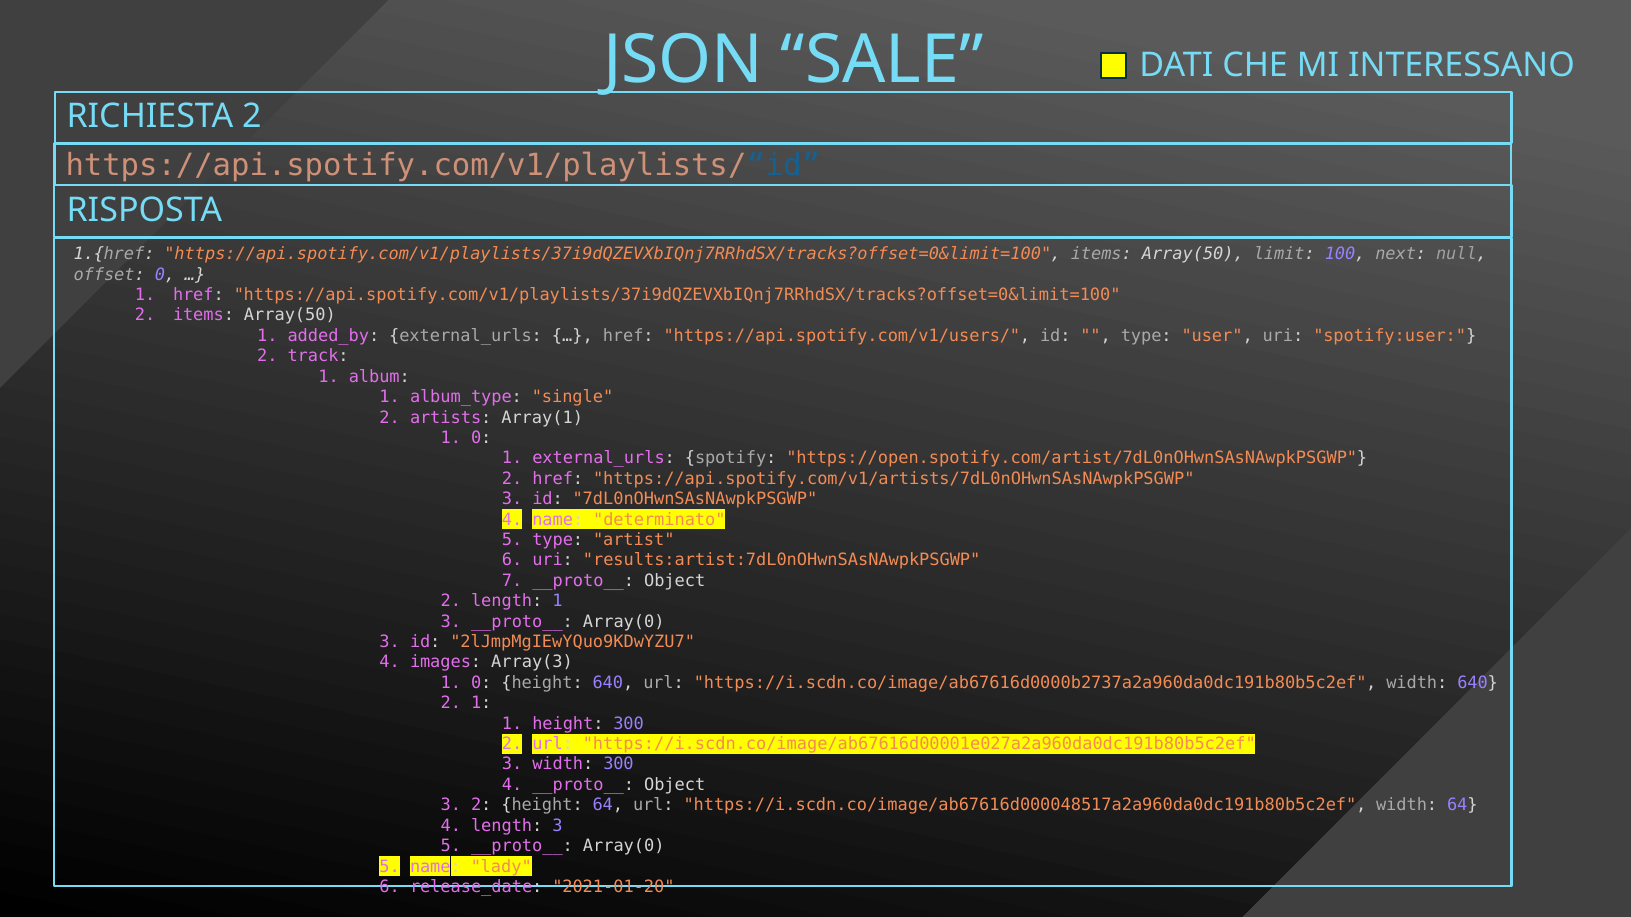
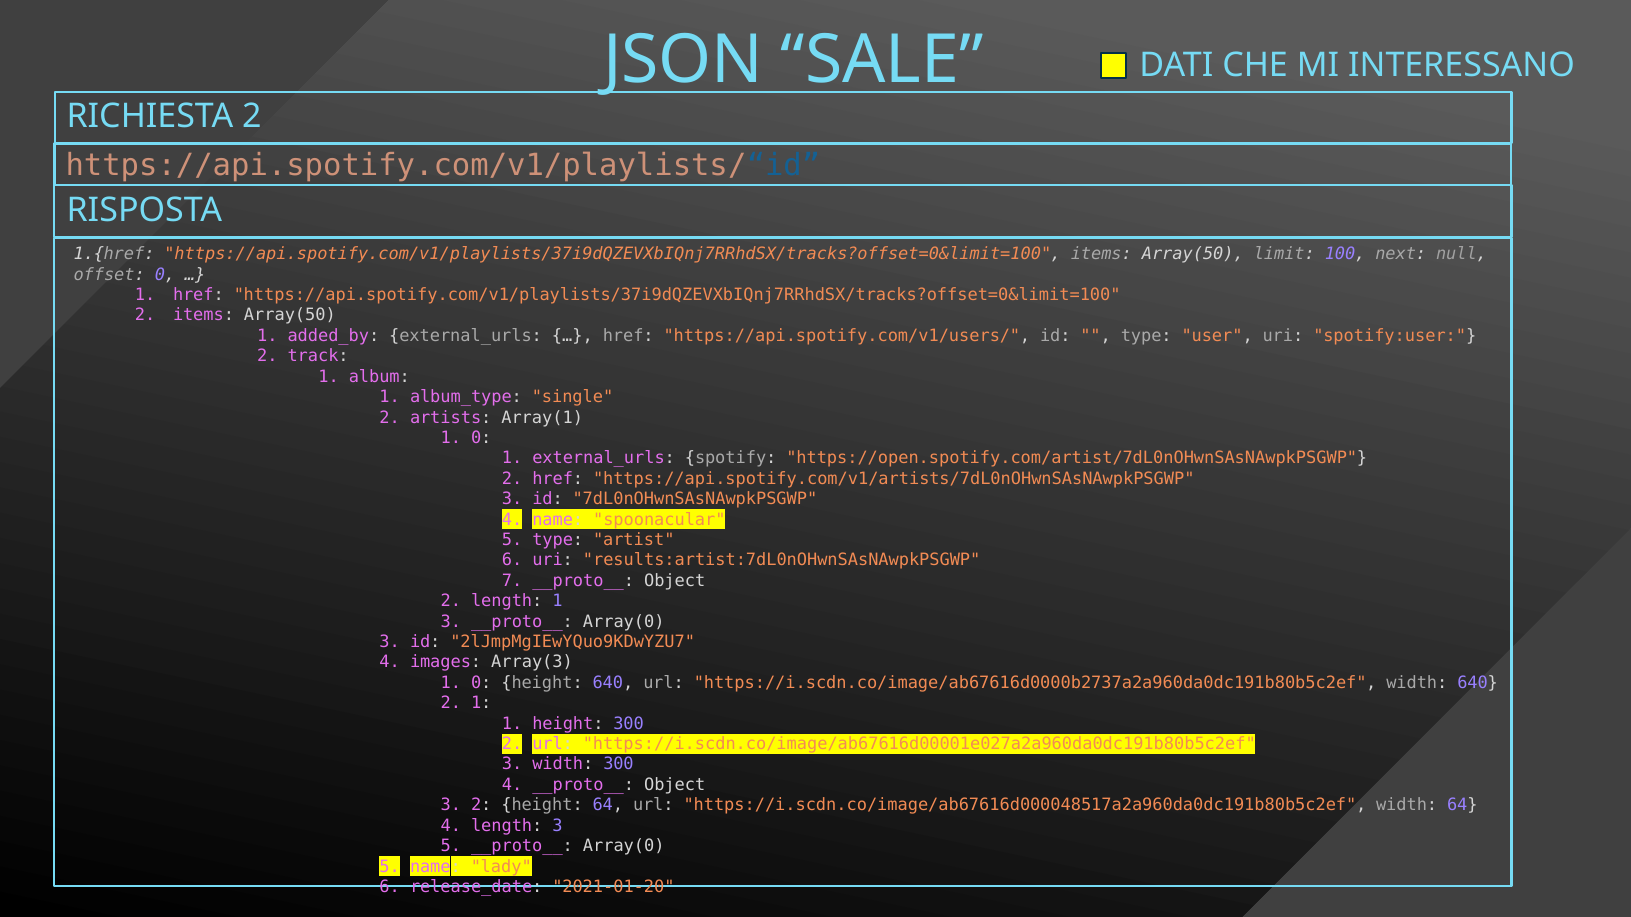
determinato: determinato -> spoonacular
